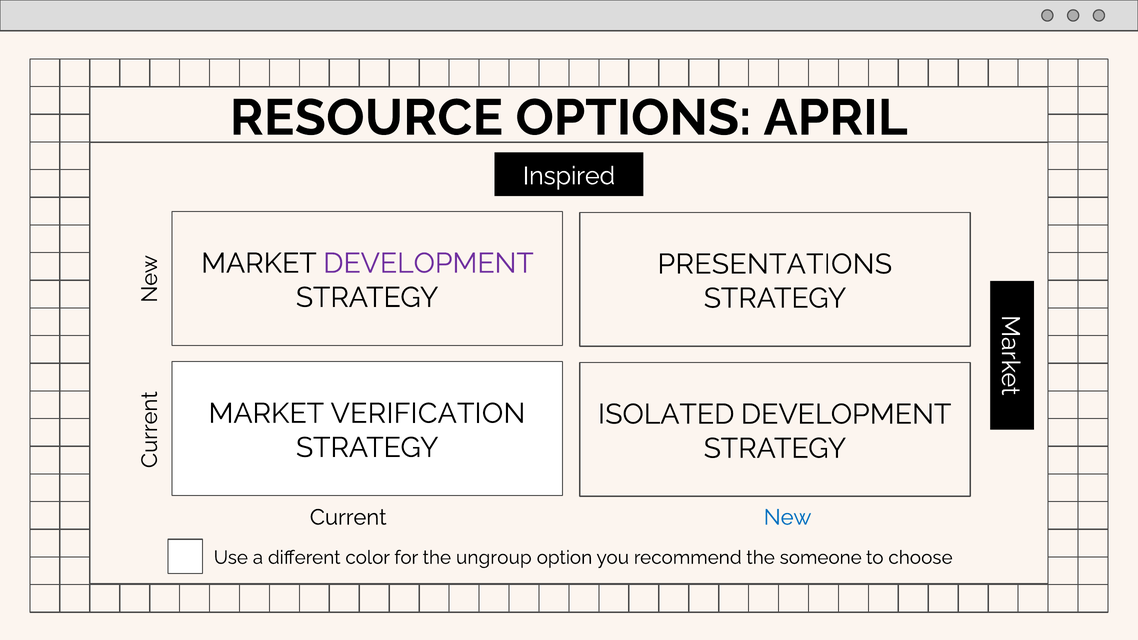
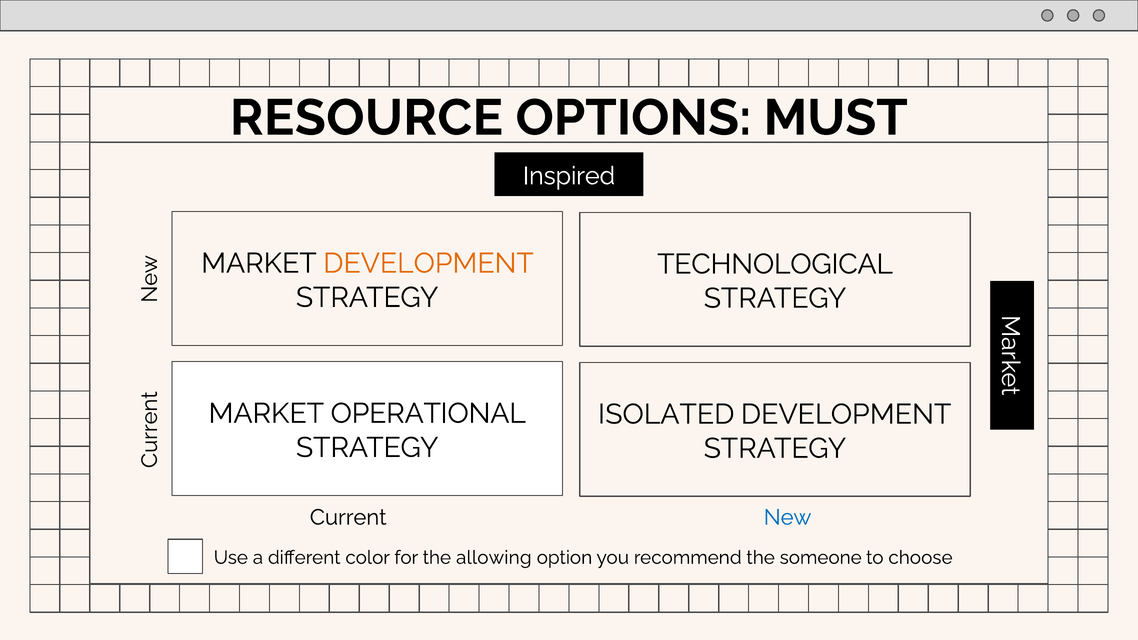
APRIL: APRIL -> MUST
DEVELOPMENT at (428, 263) colour: purple -> orange
PRESENTATIONS: PRESENTATIONS -> TECHNOLOGICAL
VERIFICATION: VERIFICATION -> OPERATIONAL
ungroup: ungroup -> allowing
